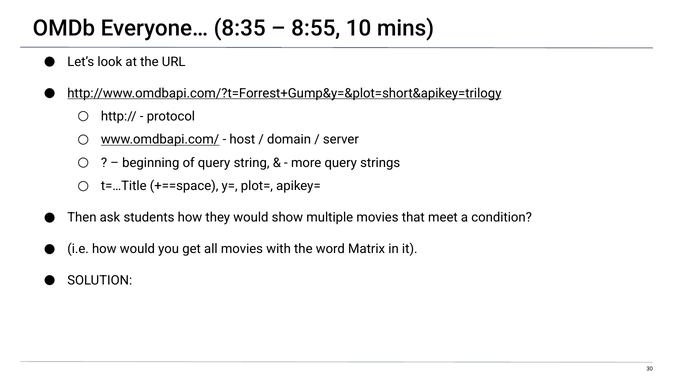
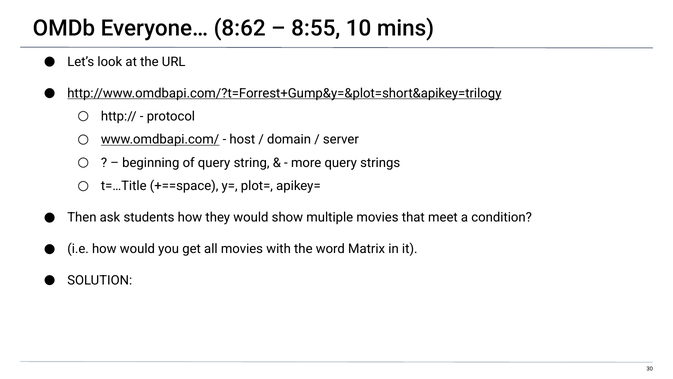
8:35: 8:35 -> 8:62
